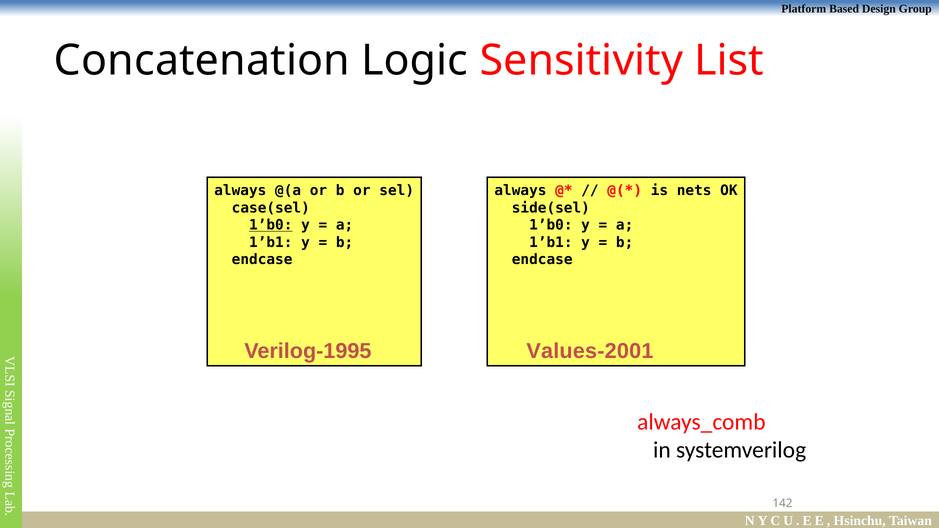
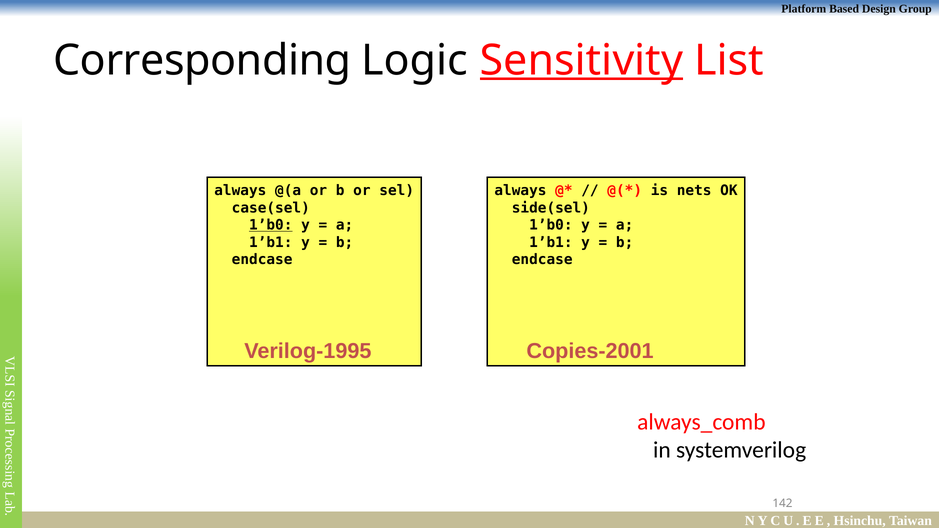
Concatenation: Concatenation -> Corresponding
Sensitivity underline: none -> present
Values-2001: Values-2001 -> Copies-2001
